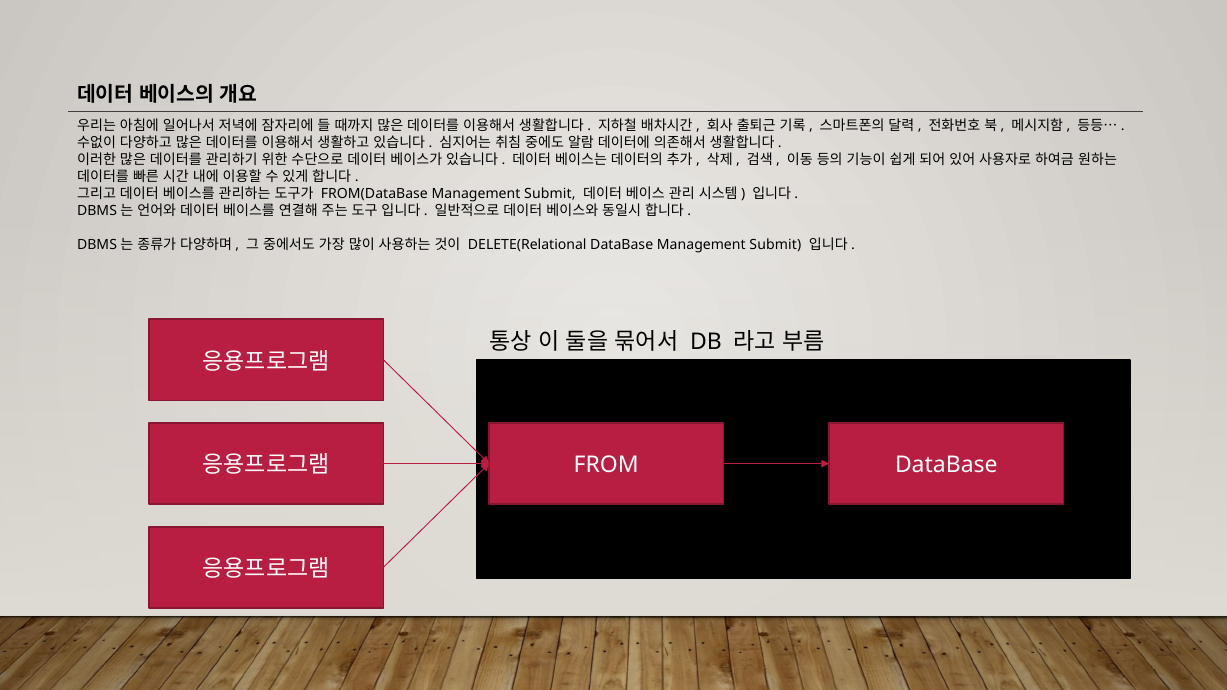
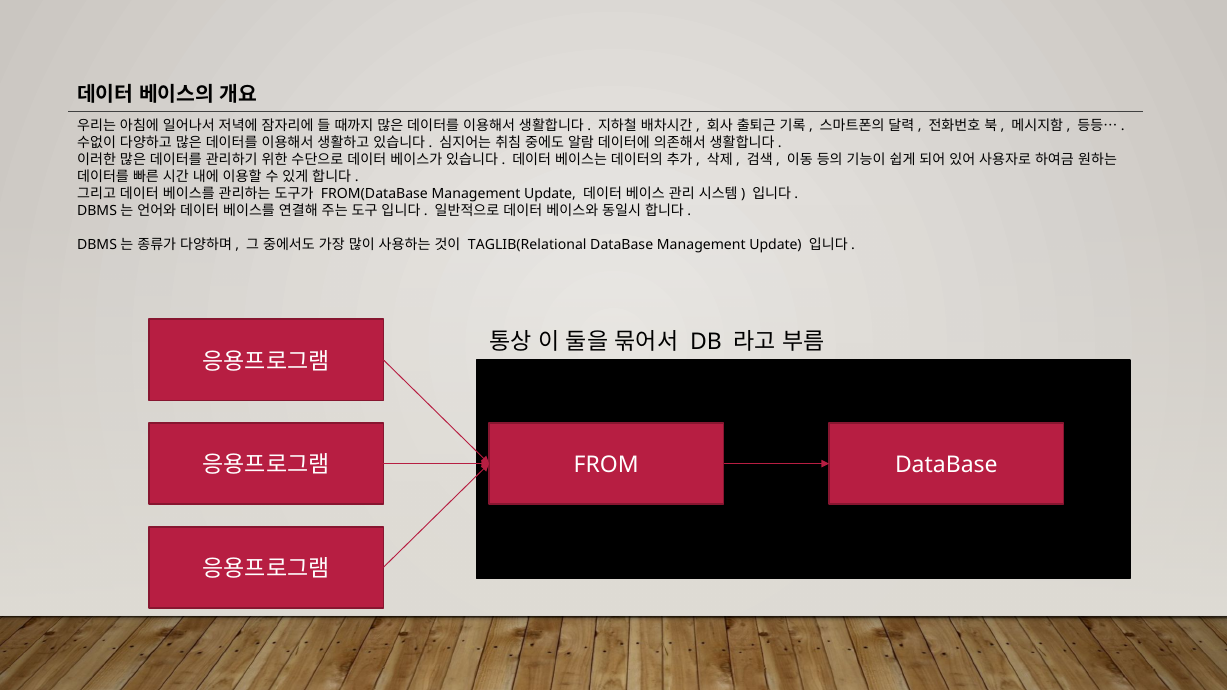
Submit at (550, 194): Submit -> Update
DELETE(Relational: DELETE(Relational -> TAGLIB(Relational
DataBase Management Submit: Submit -> Update
